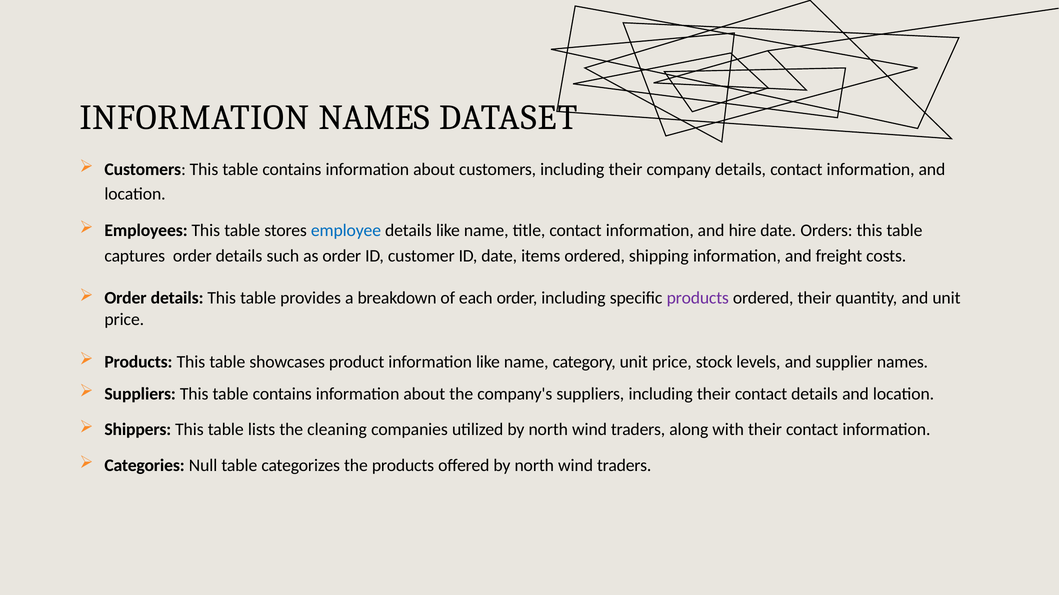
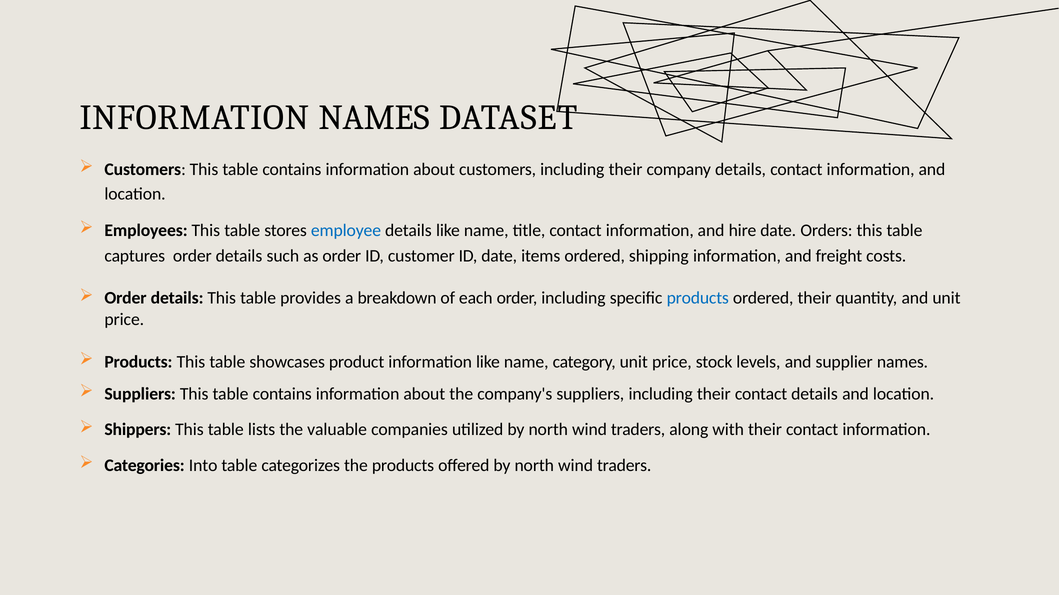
products at (698, 298) colour: purple -> blue
cleaning: cleaning -> valuable
Null: Null -> Into
